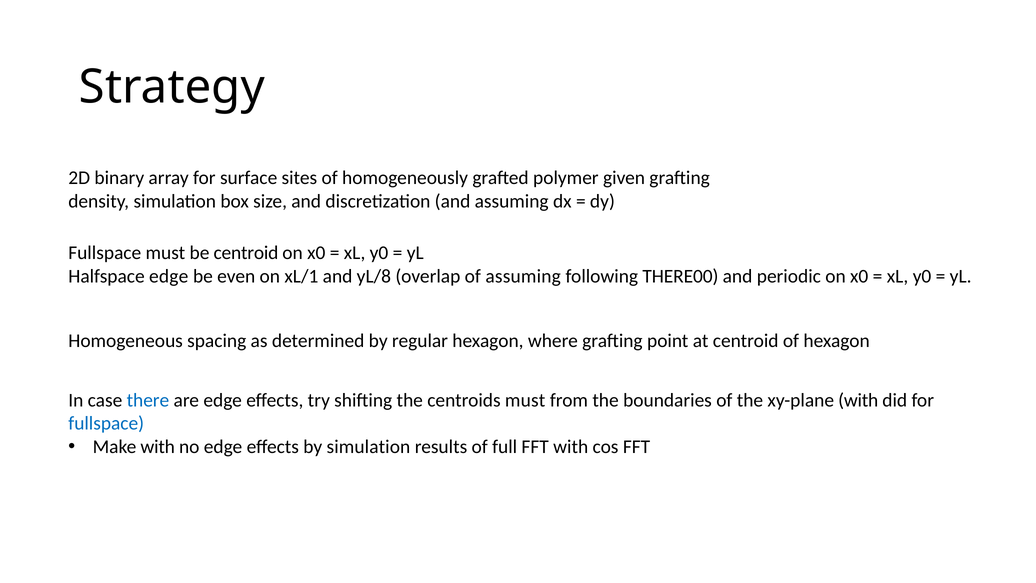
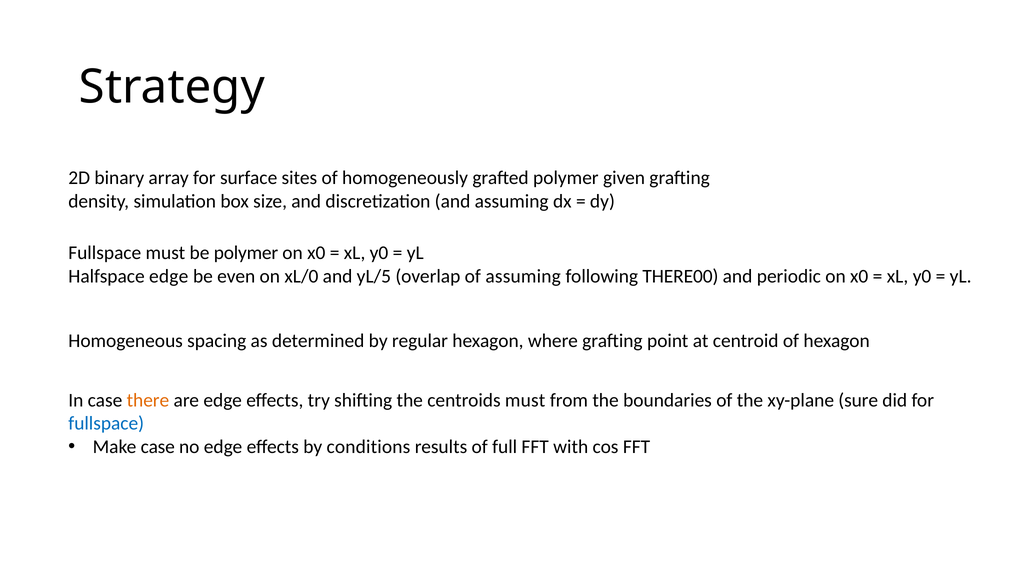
be centroid: centroid -> polymer
xL/1: xL/1 -> xL/0
yL/8: yL/8 -> yL/5
there colour: blue -> orange
xy-plane with: with -> sure
Make with: with -> case
by simulation: simulation -> conditions
